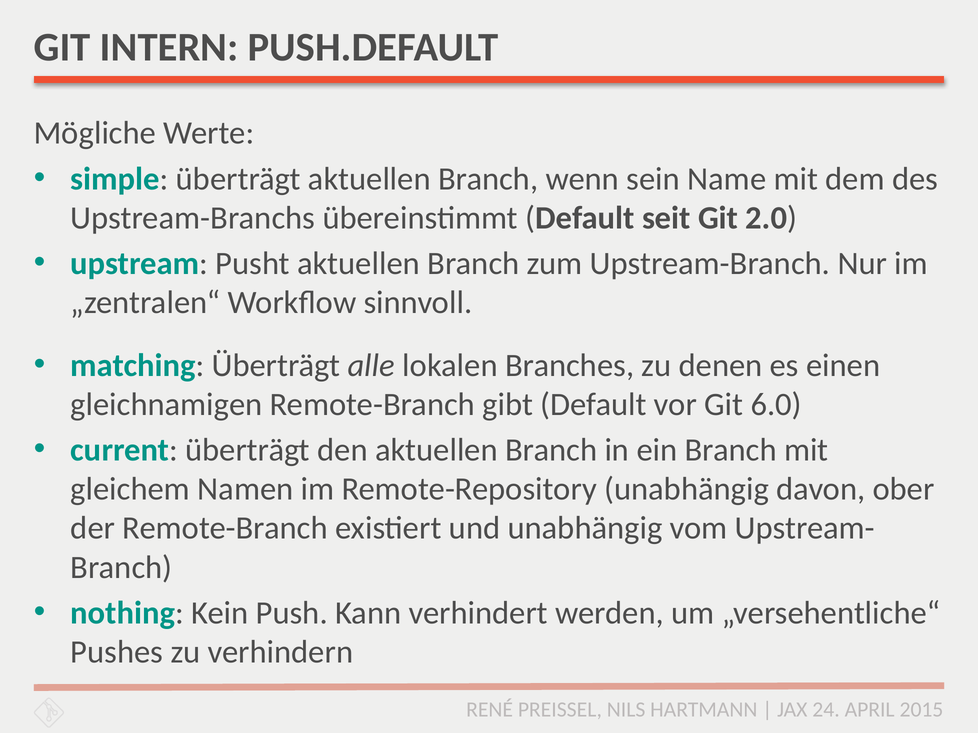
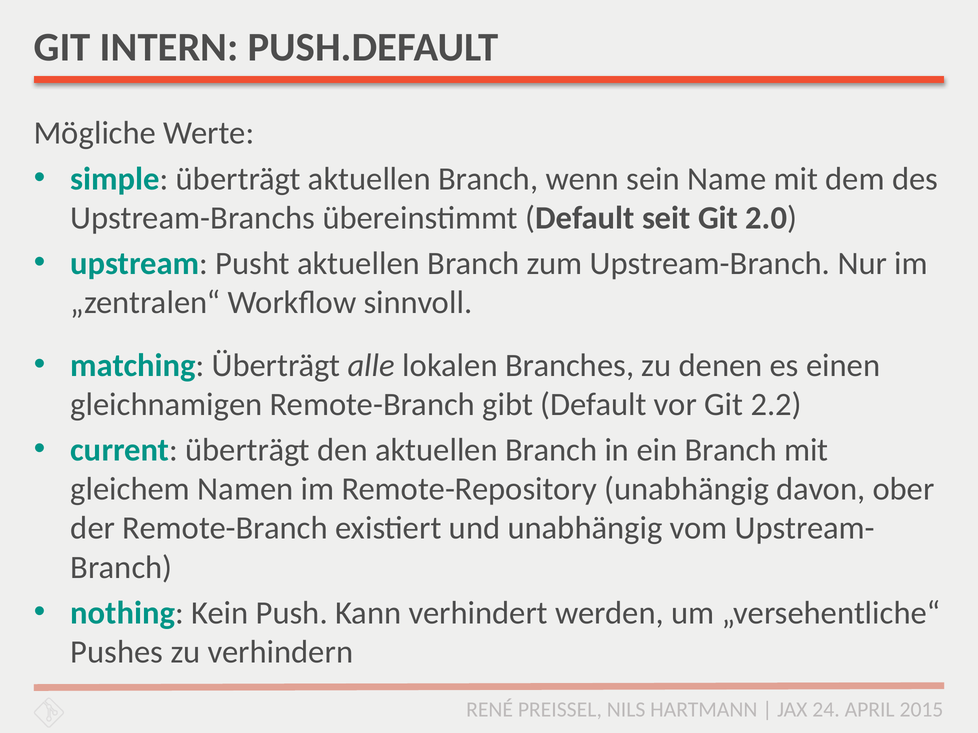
6.0: 6.0 -> 2.2
